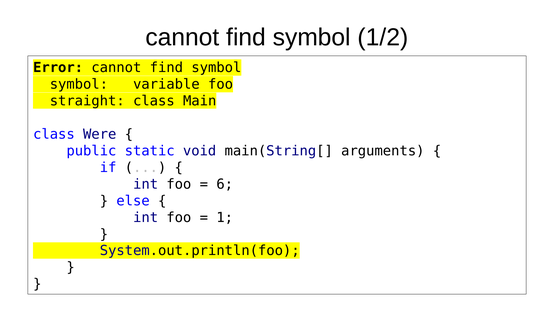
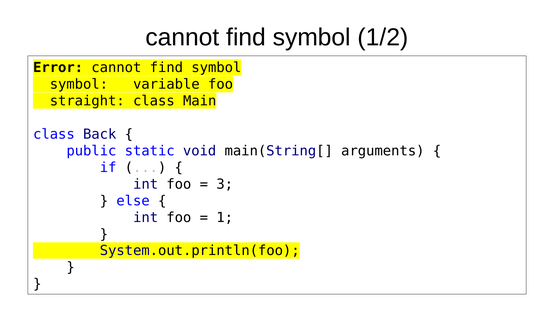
Were: Were -> Back
6: 6 -> 3
